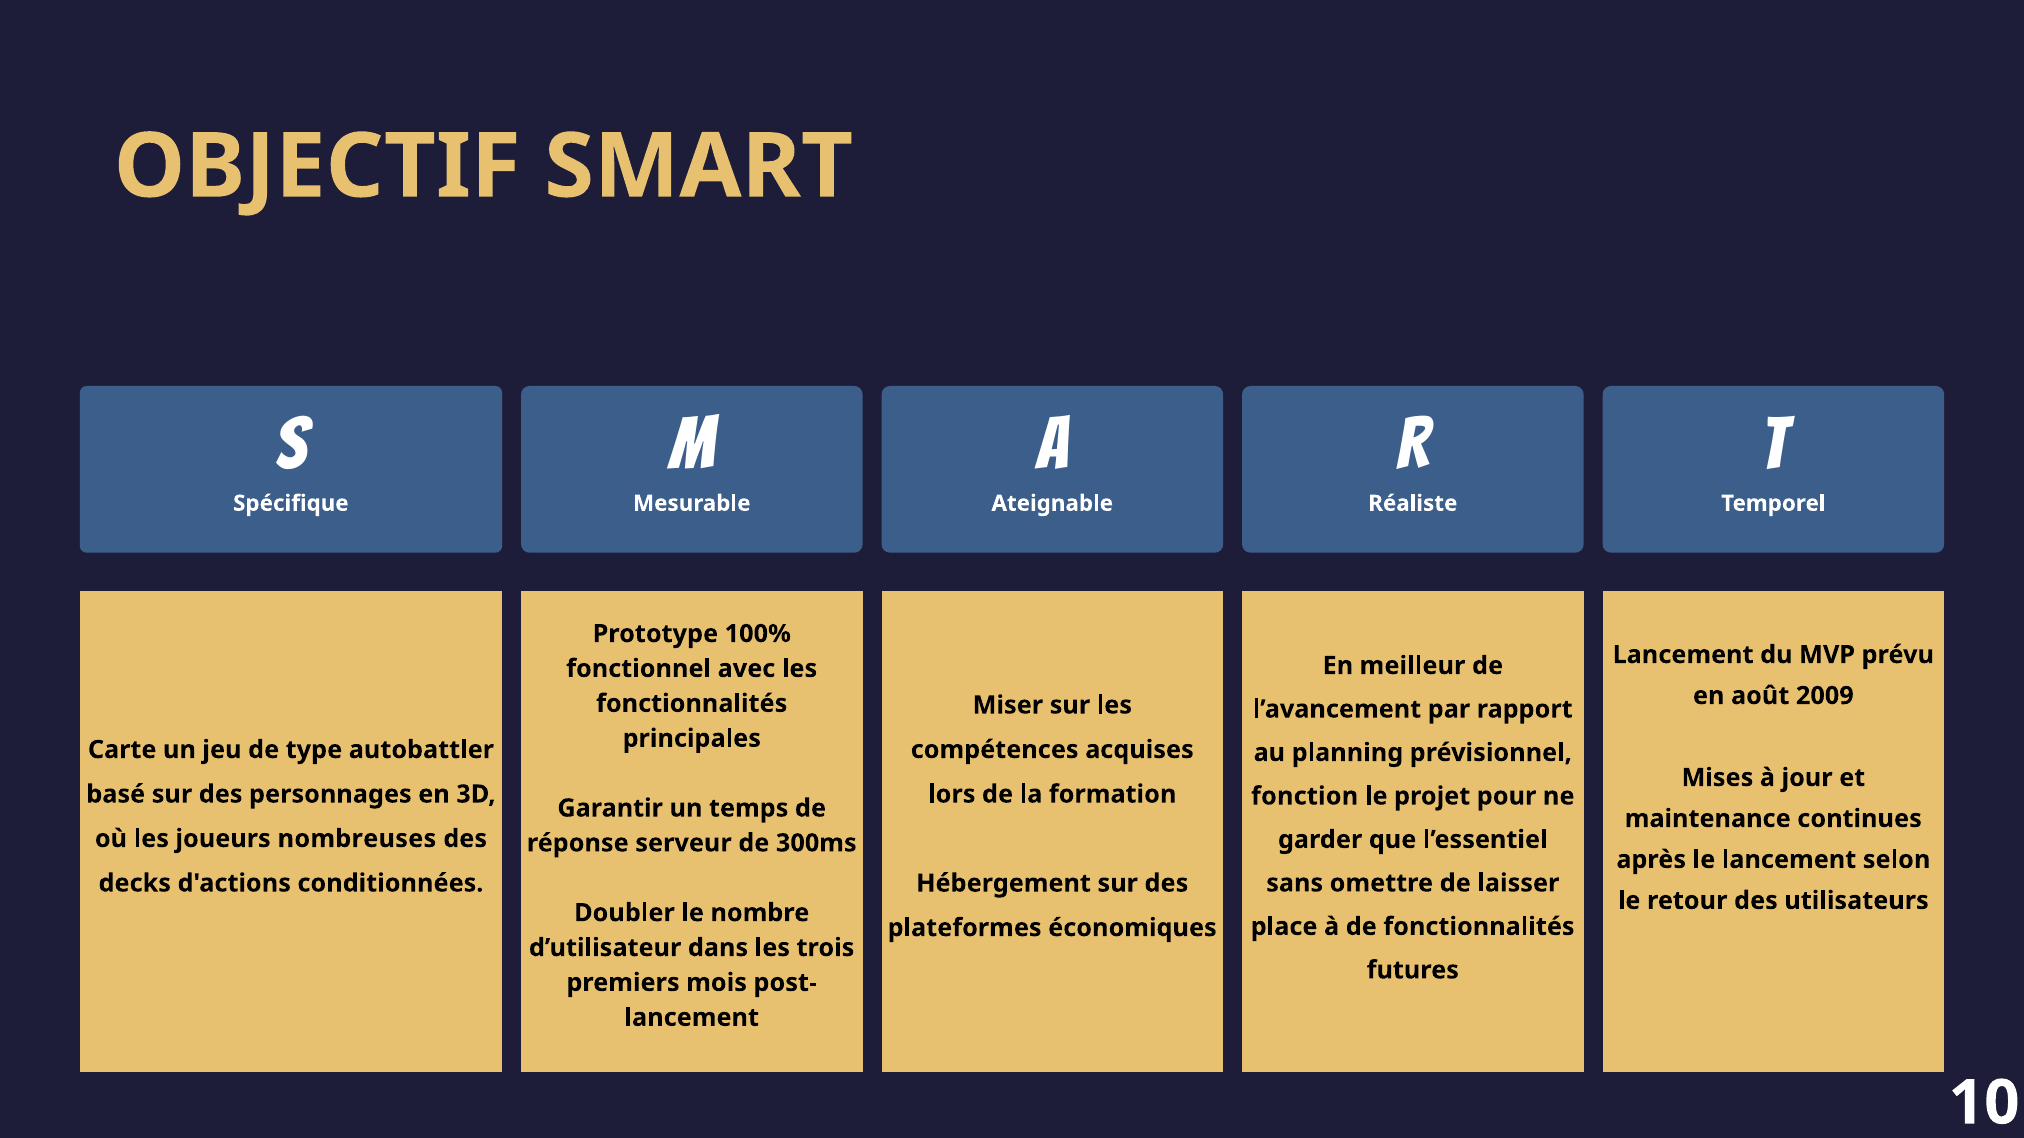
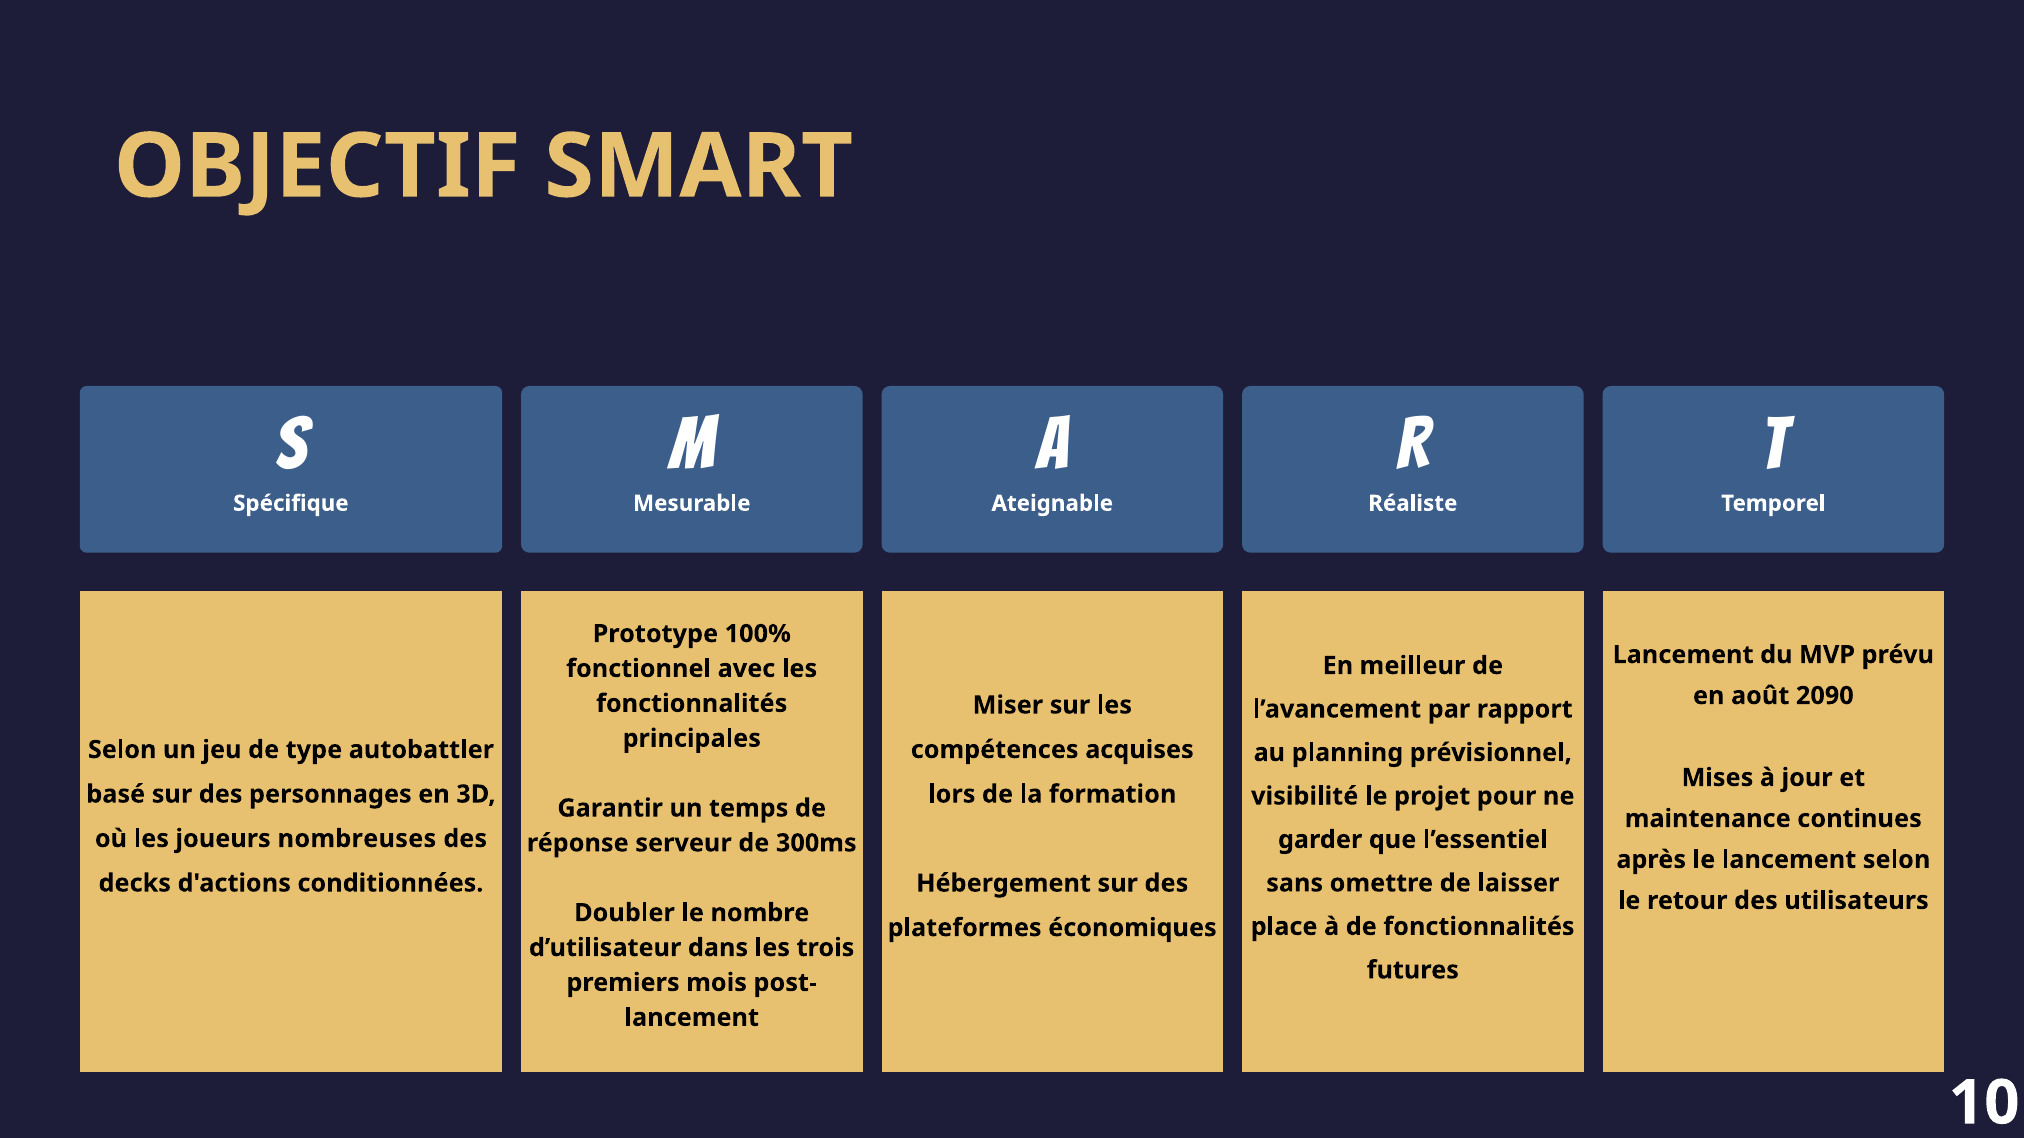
2009: 2009 -> 2090
Carte at (122, 750): Carte -> Selon
fonction: fonction -> visibilité
